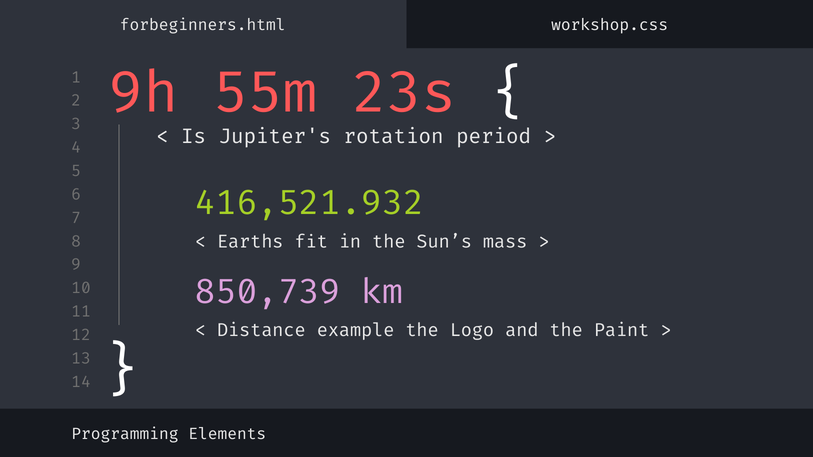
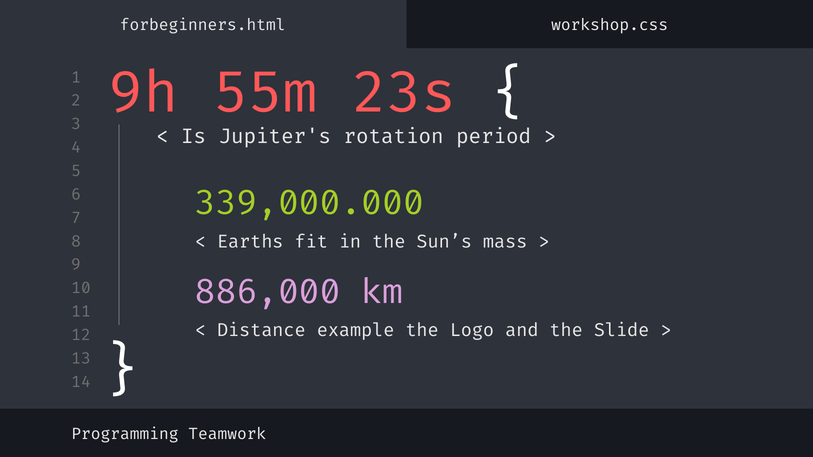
416,521.932: 416,521.932 -> 339,000.000
850,739: 850,739 -> 886,000
Paint: Paint -> Slide
Elements: Elements -> Teamwork
